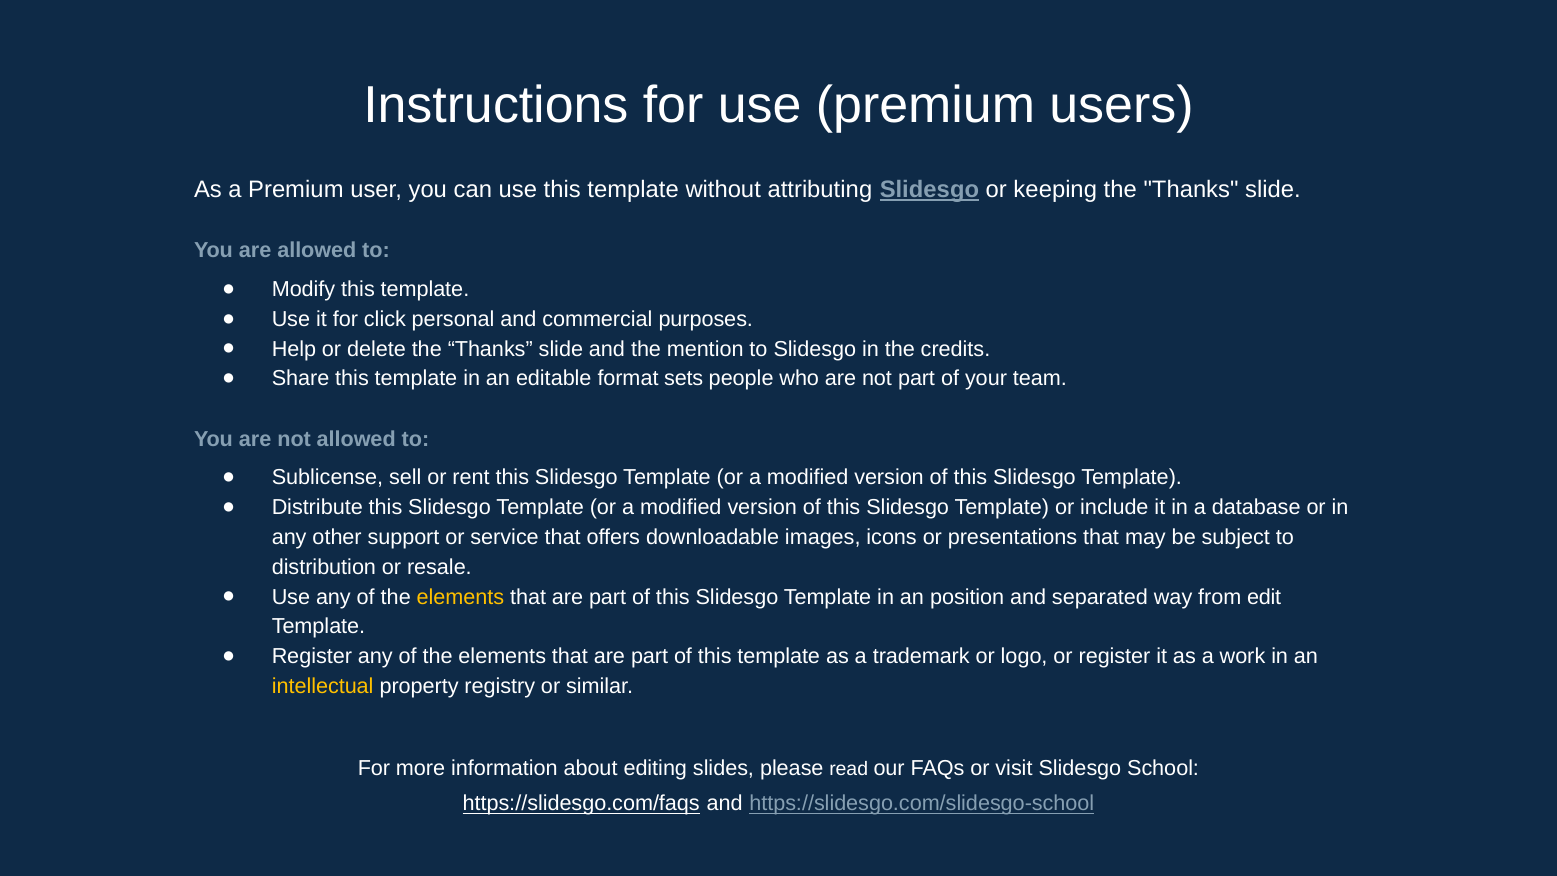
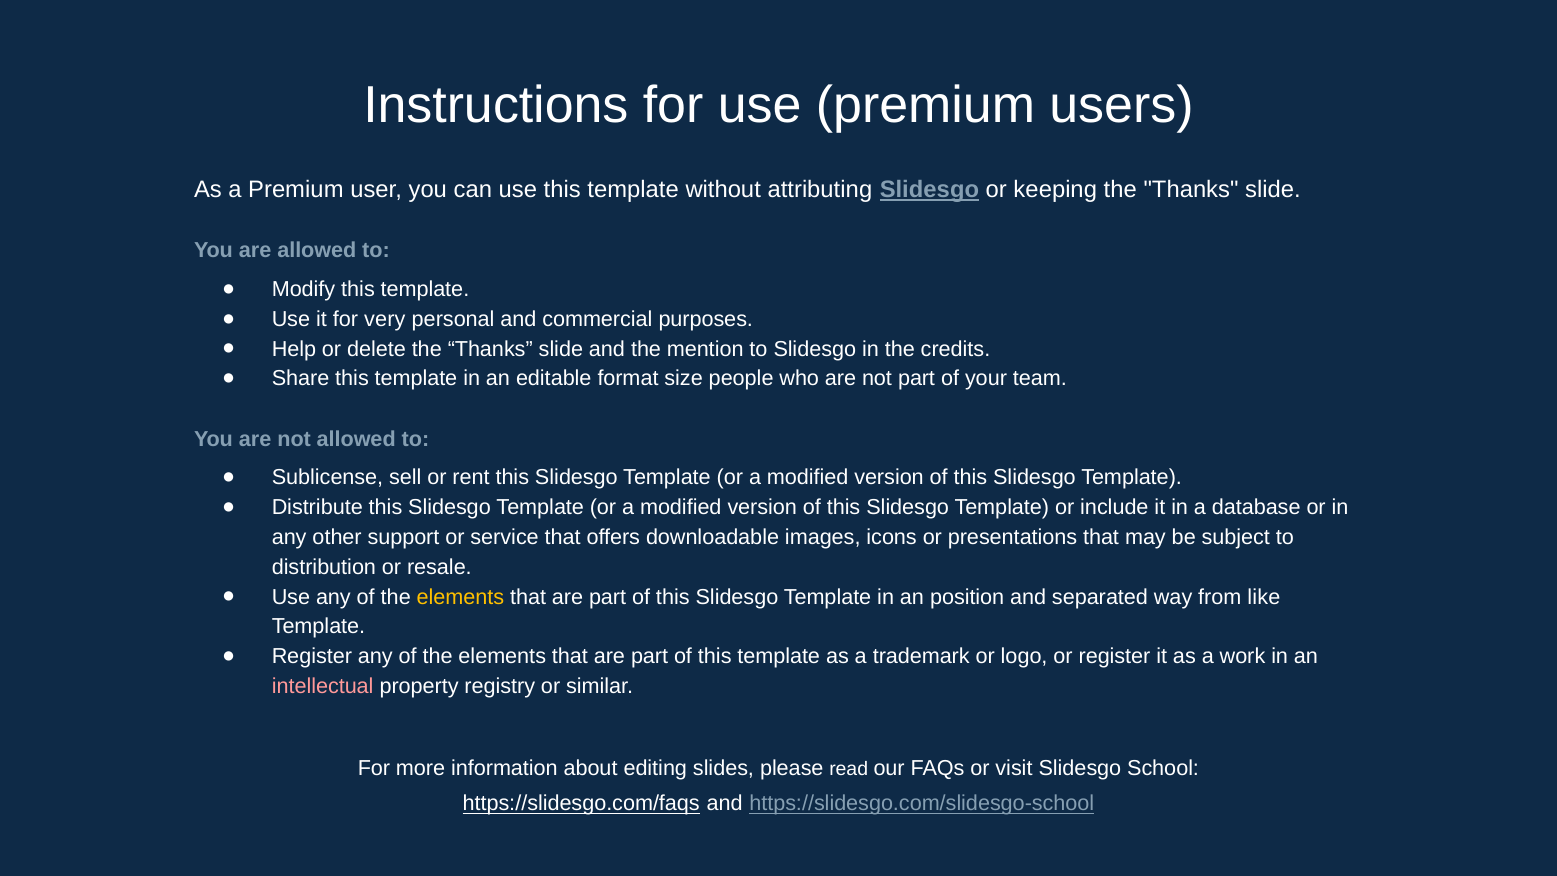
click: click -> very
sets: sets -> size
edit: edit -> like
intellectual colour: yellow -> pink
